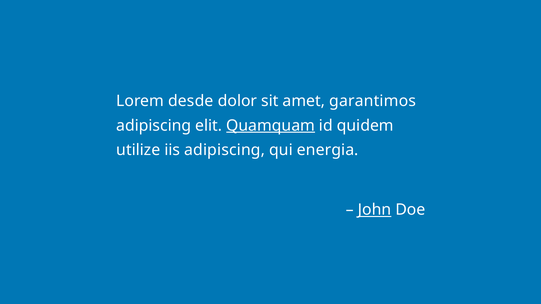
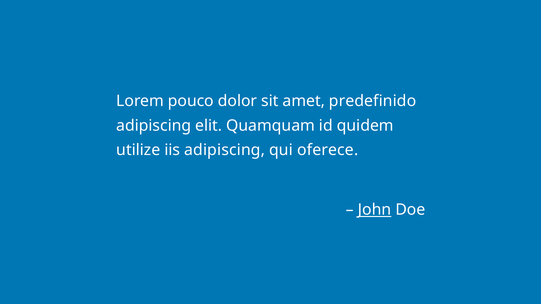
desde: desde -> pouco
garantimos: garantimos -> predefinido
Quamquam underline: present -> none
energia: energia -> oferece
